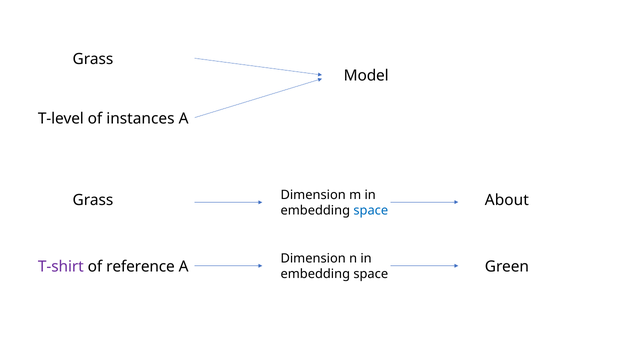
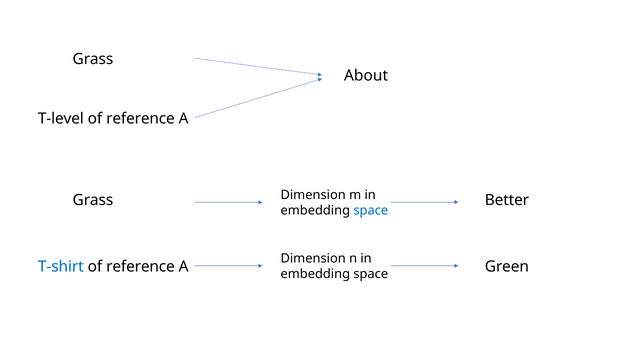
Model: Model -> About
instances at (140, 119): instances -> reference
About: About -> Better
T-shirt colour: purple -> blue
